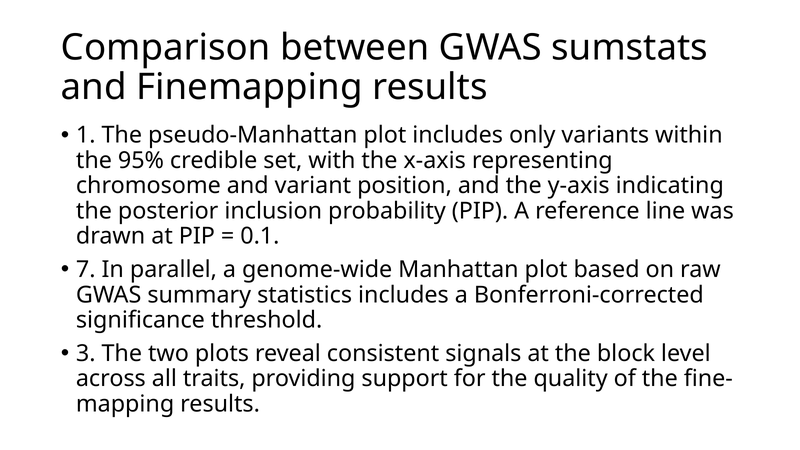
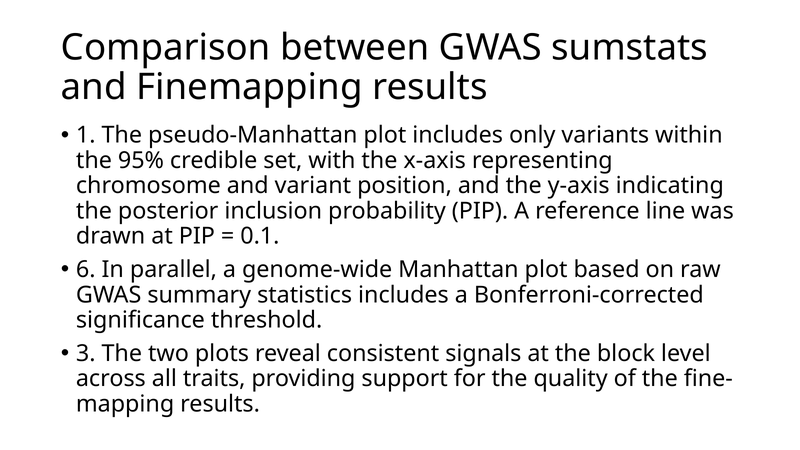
7: 7 -> 6
